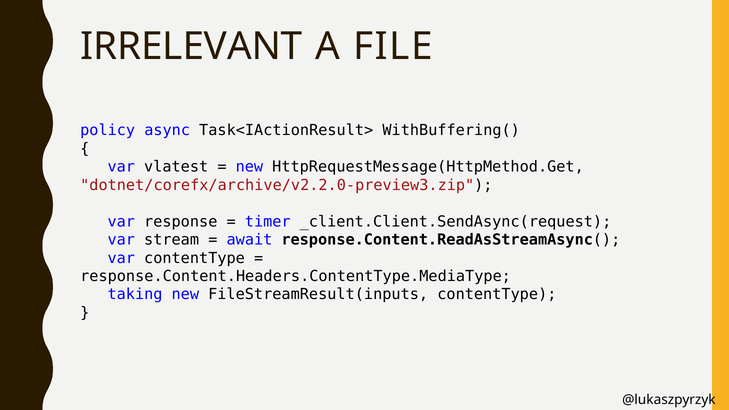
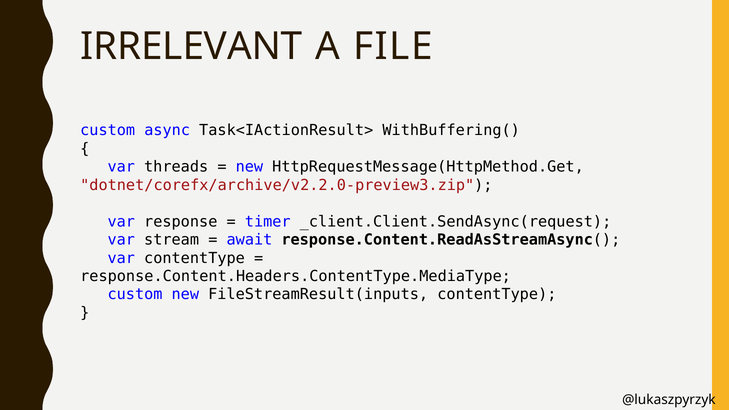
policy at (108, 130): policy -> custom
vlatest: vlatest -> threads
taking at (135, 294): taking -> custom
